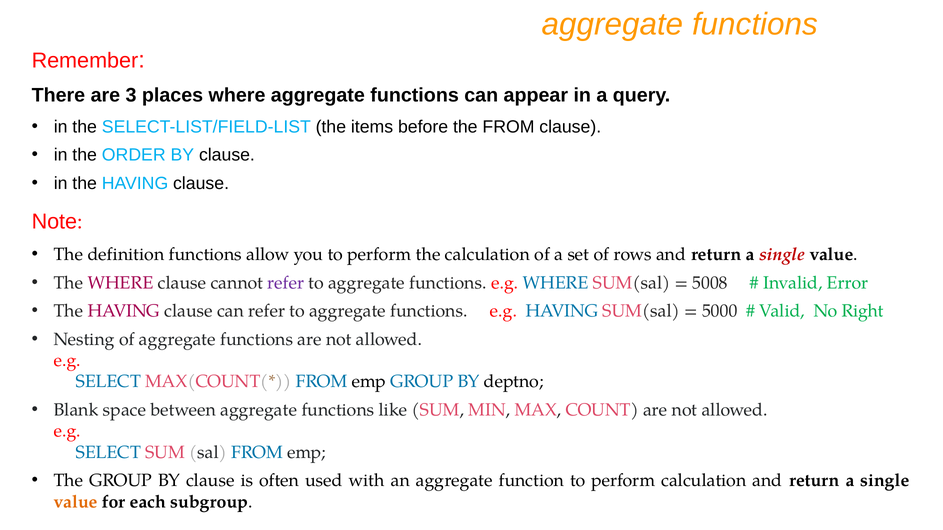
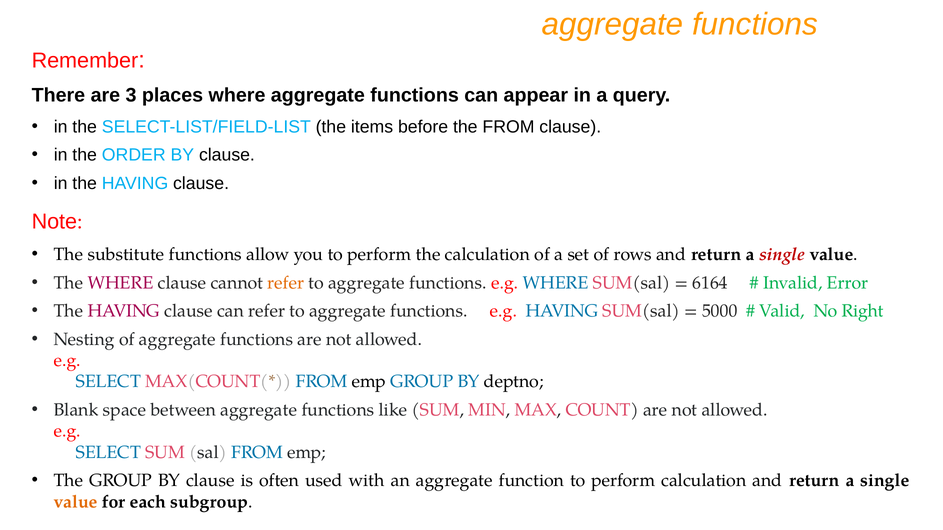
definition: definition -> substitute
refer at (286, 283) colour: purple -> orange
5008: 5008 -> 6164
